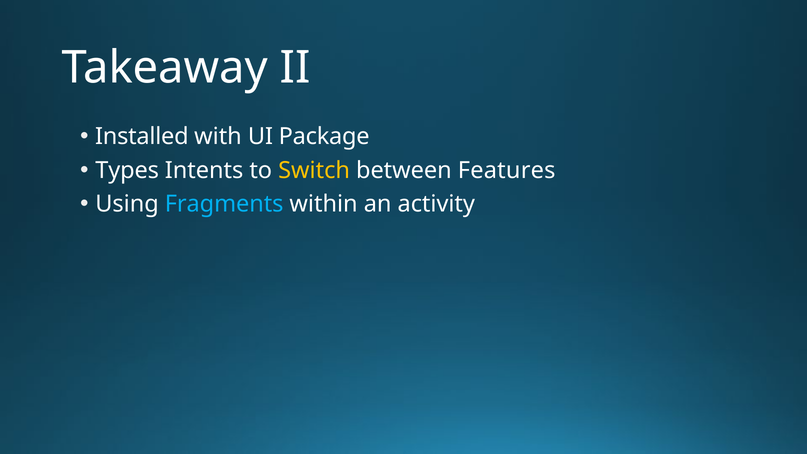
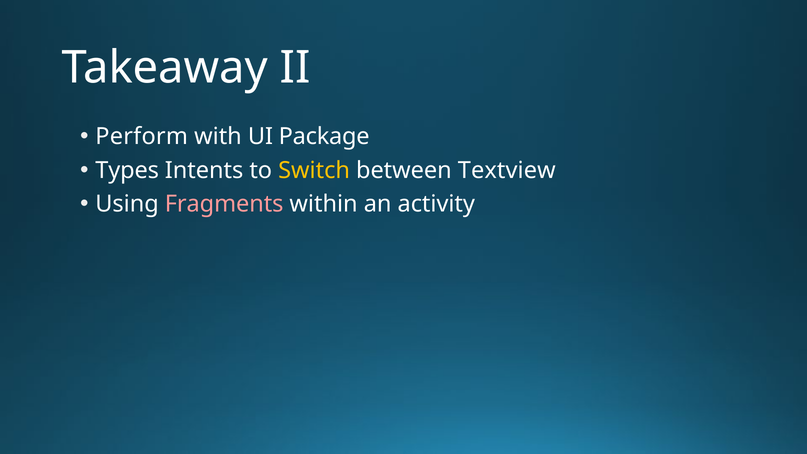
Installed: Installed -> Perform
Features: Features -> Textview
Fragments colour: light blue -> pink
